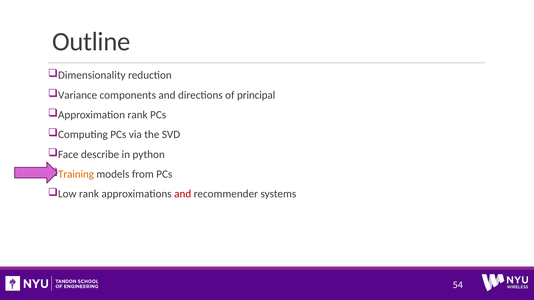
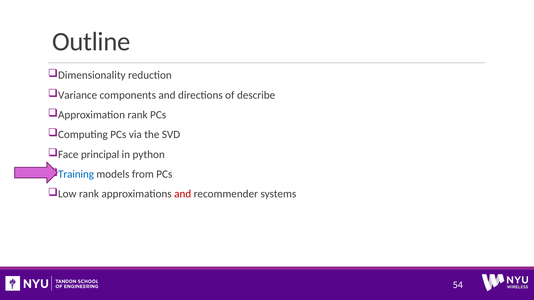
principal: principal -> describe
describe: describe -> principal
Training colour: orange -> blue
